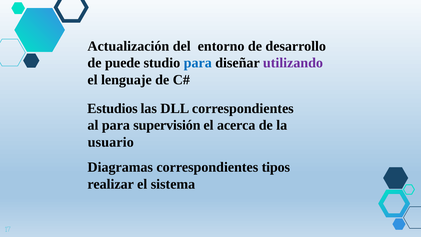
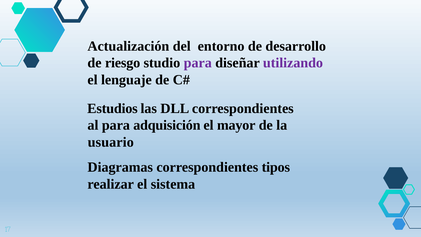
puede: puede -> riesgo
para at (198, 63) colour: blue -> purple
supervisión: supervisión -> adquisición
acerca: acerca -> mayor
